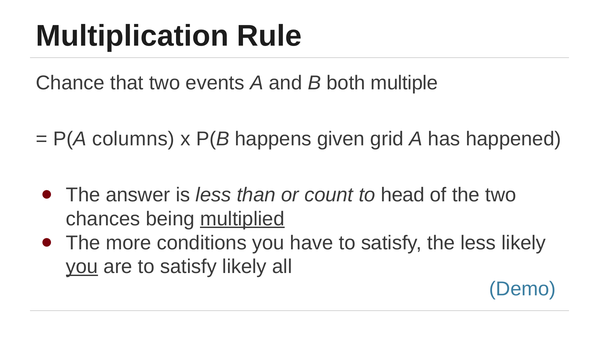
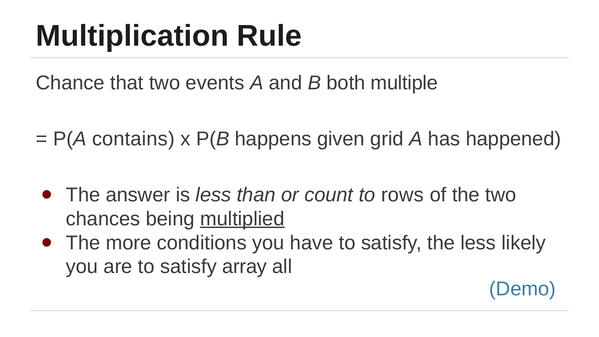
columns: columns -> contains
head: head -> rows
you at (82, 267) underline: present -> none
satisfy likely: likely -> array
